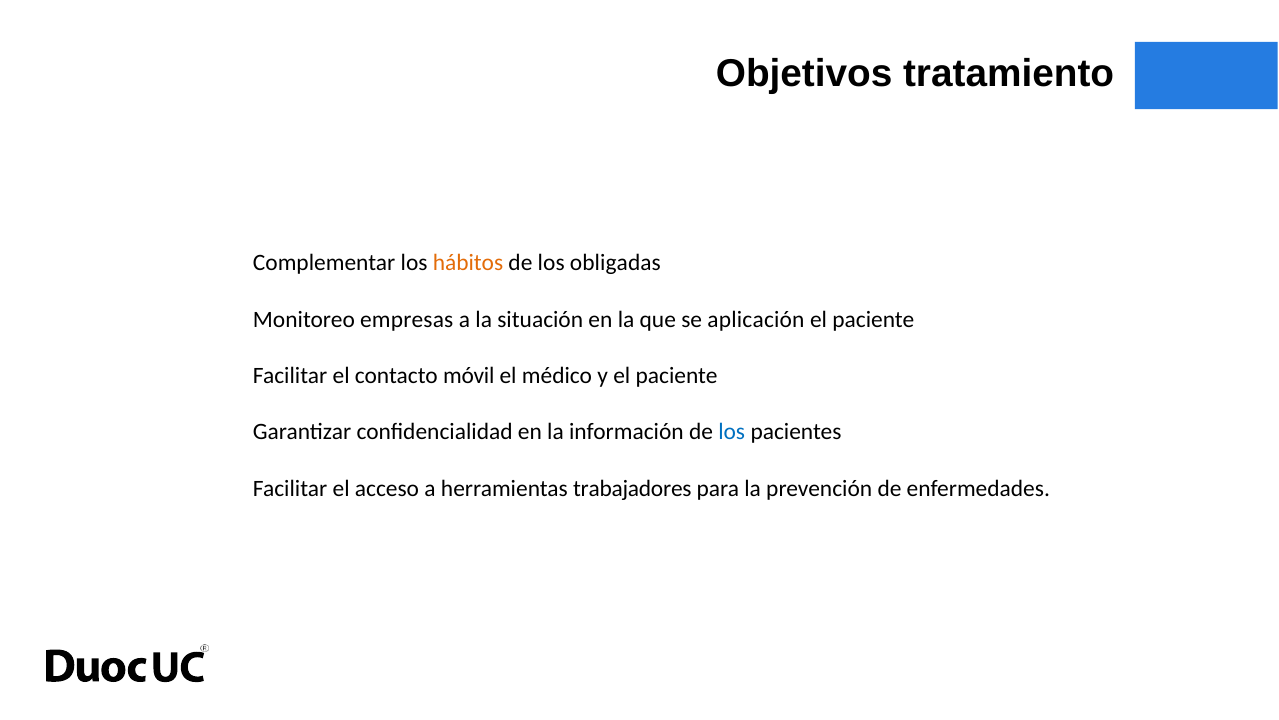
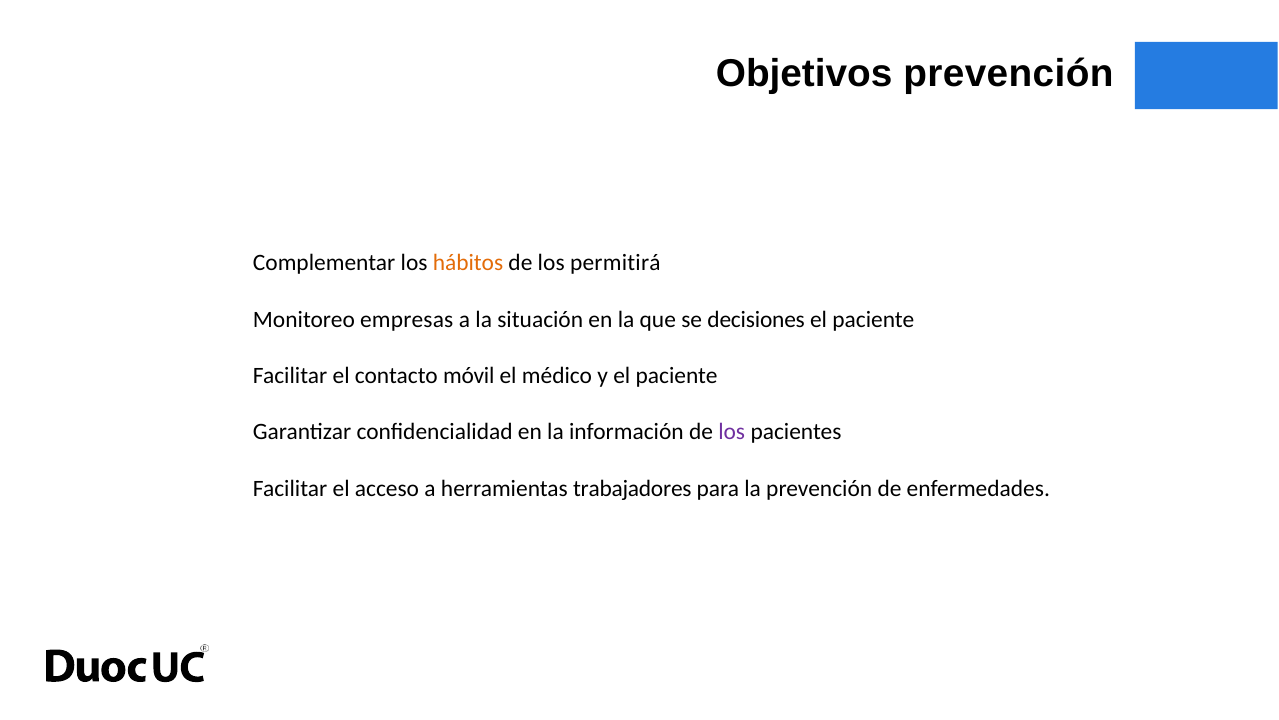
Objetivos tratamiento: tratamiento -> prevención
obligadas: obligadas -> permitirá
aplicación: aplicación -> decisiones
los at (732, 432) colour: blue -> purple
